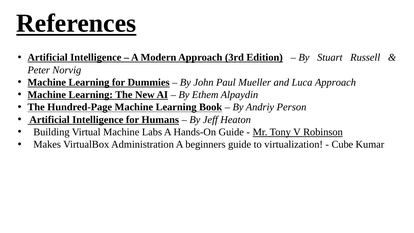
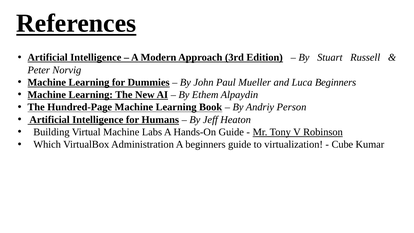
Luca Approach: Approach -> Beginners
Makes: Makes -> Which
